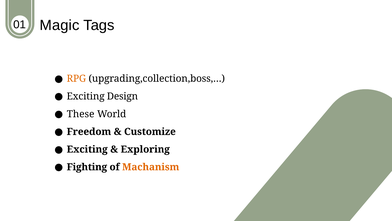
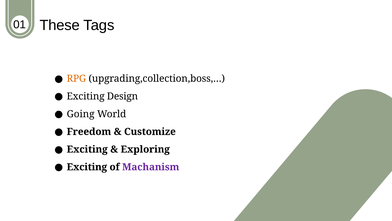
Magic: Magic -> These
These: These -> Going
Fighting at (87, 167): Fighting -> Exciting
Machanism colour: orange -> purple
